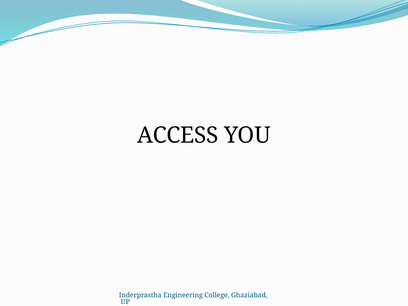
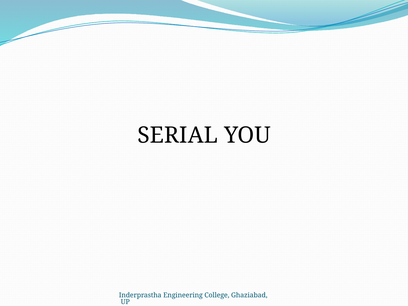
ACCESS: ACCESS -> SERIAL
